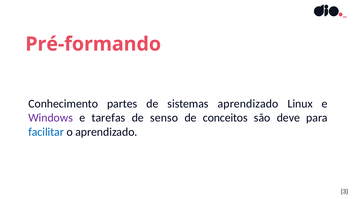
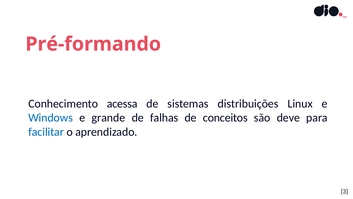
partes: partes -> acessa
sistemas aprendizado: aprendizado -> distribuições
Windows colour: purple -> blue
tarefas: tarefas -> grande
senso: senso -> falhas
